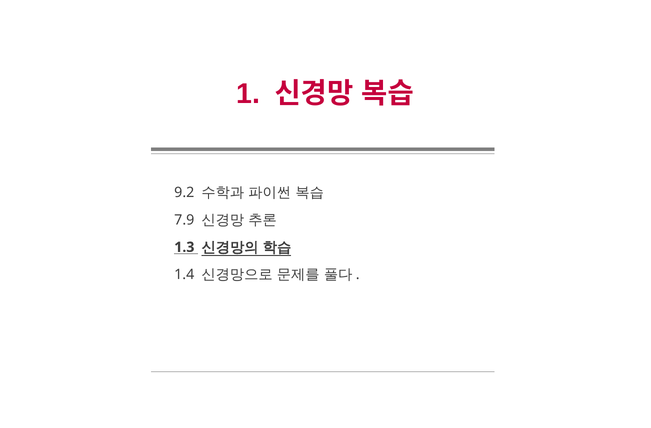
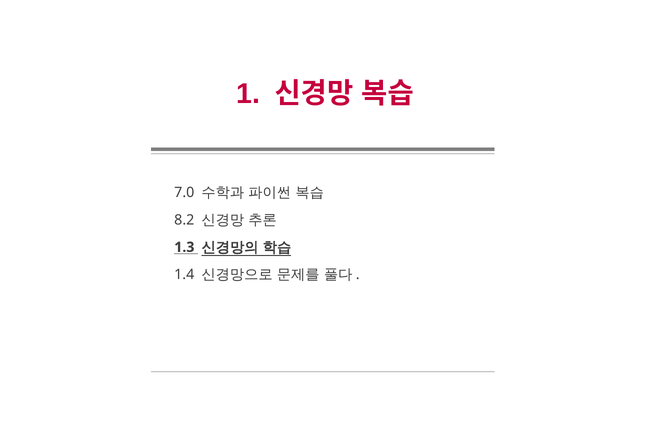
9.2: 9.2 -> 7.0
7.9: 7.9 -> 8.2
